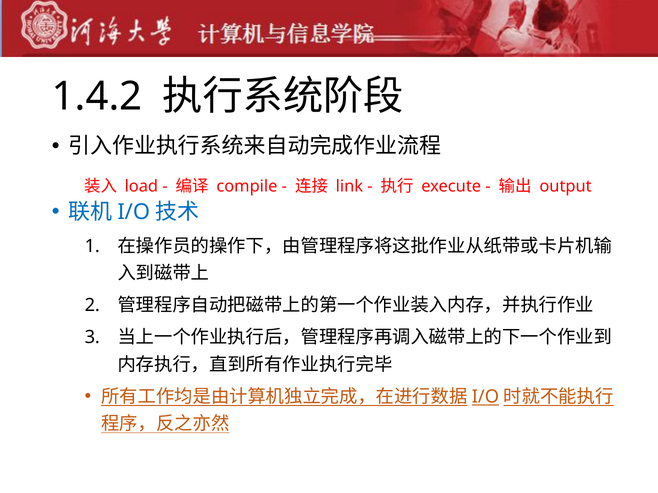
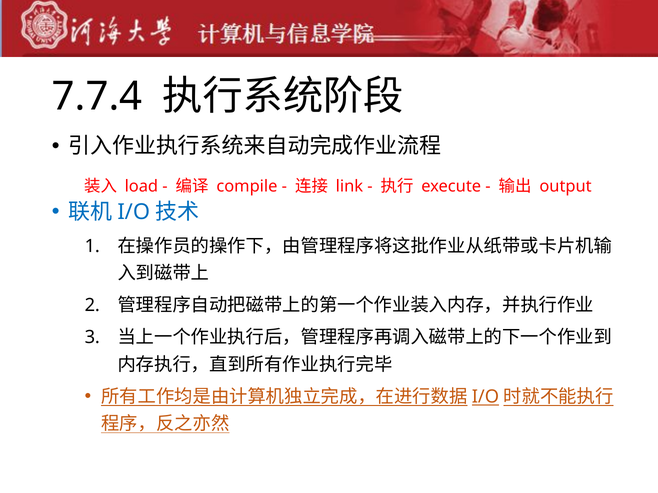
1.4.2: 1.4.2 -> 7.7.4
